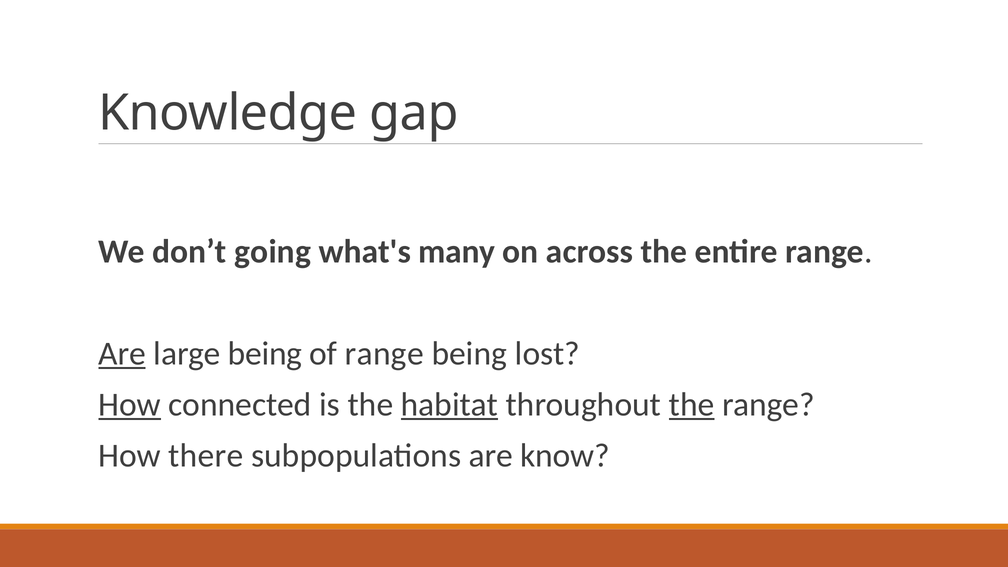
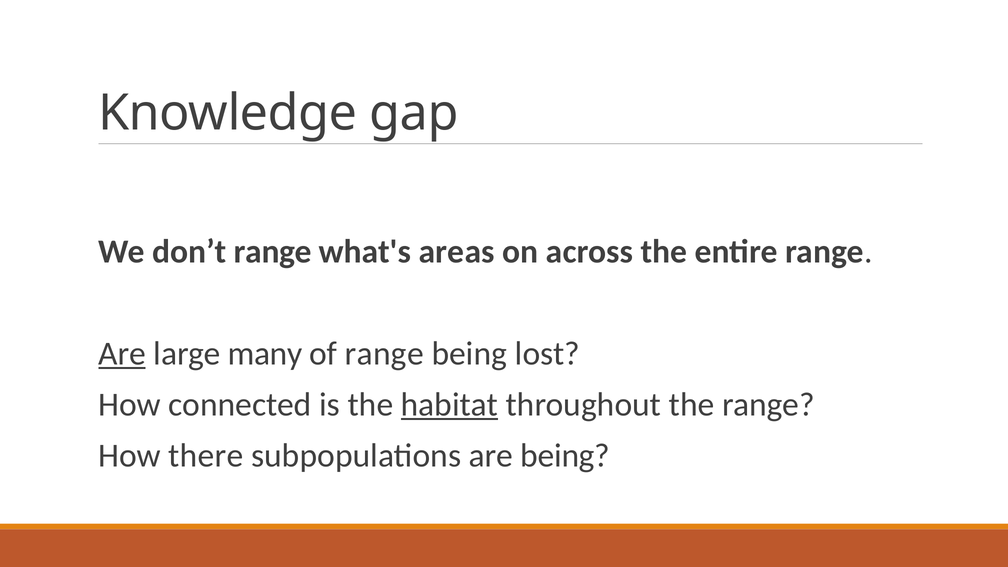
don’t going: going -> range
many: many -> areas
large being: being -> many
How at (130, 405) underline: present -> none
the at (692, 405) underline: present -> none
are know: know -> being
